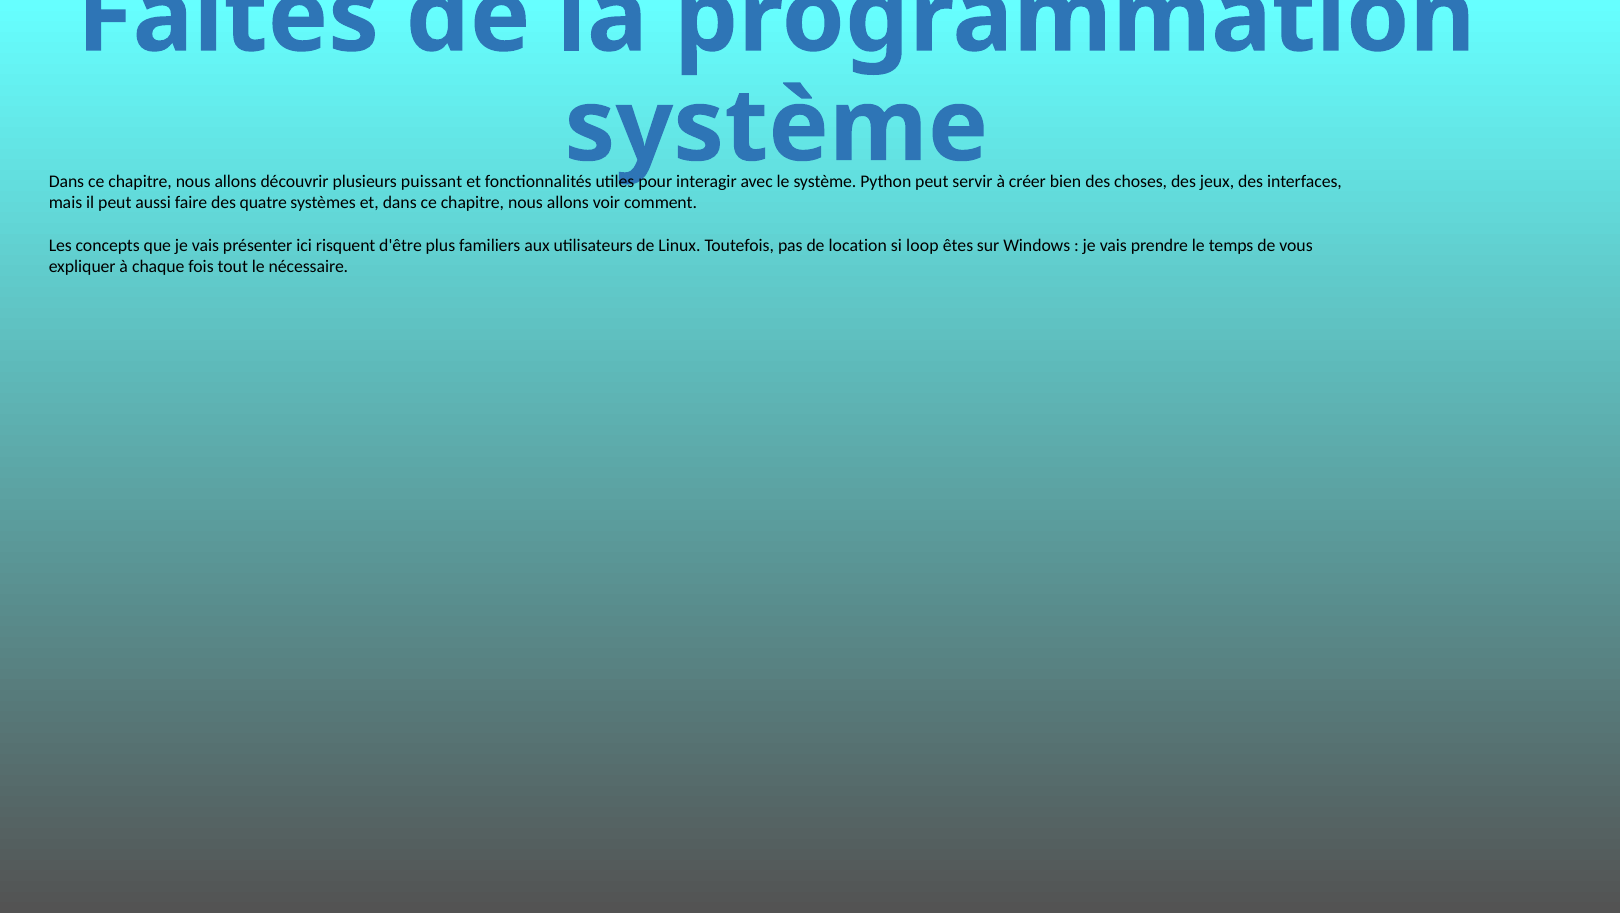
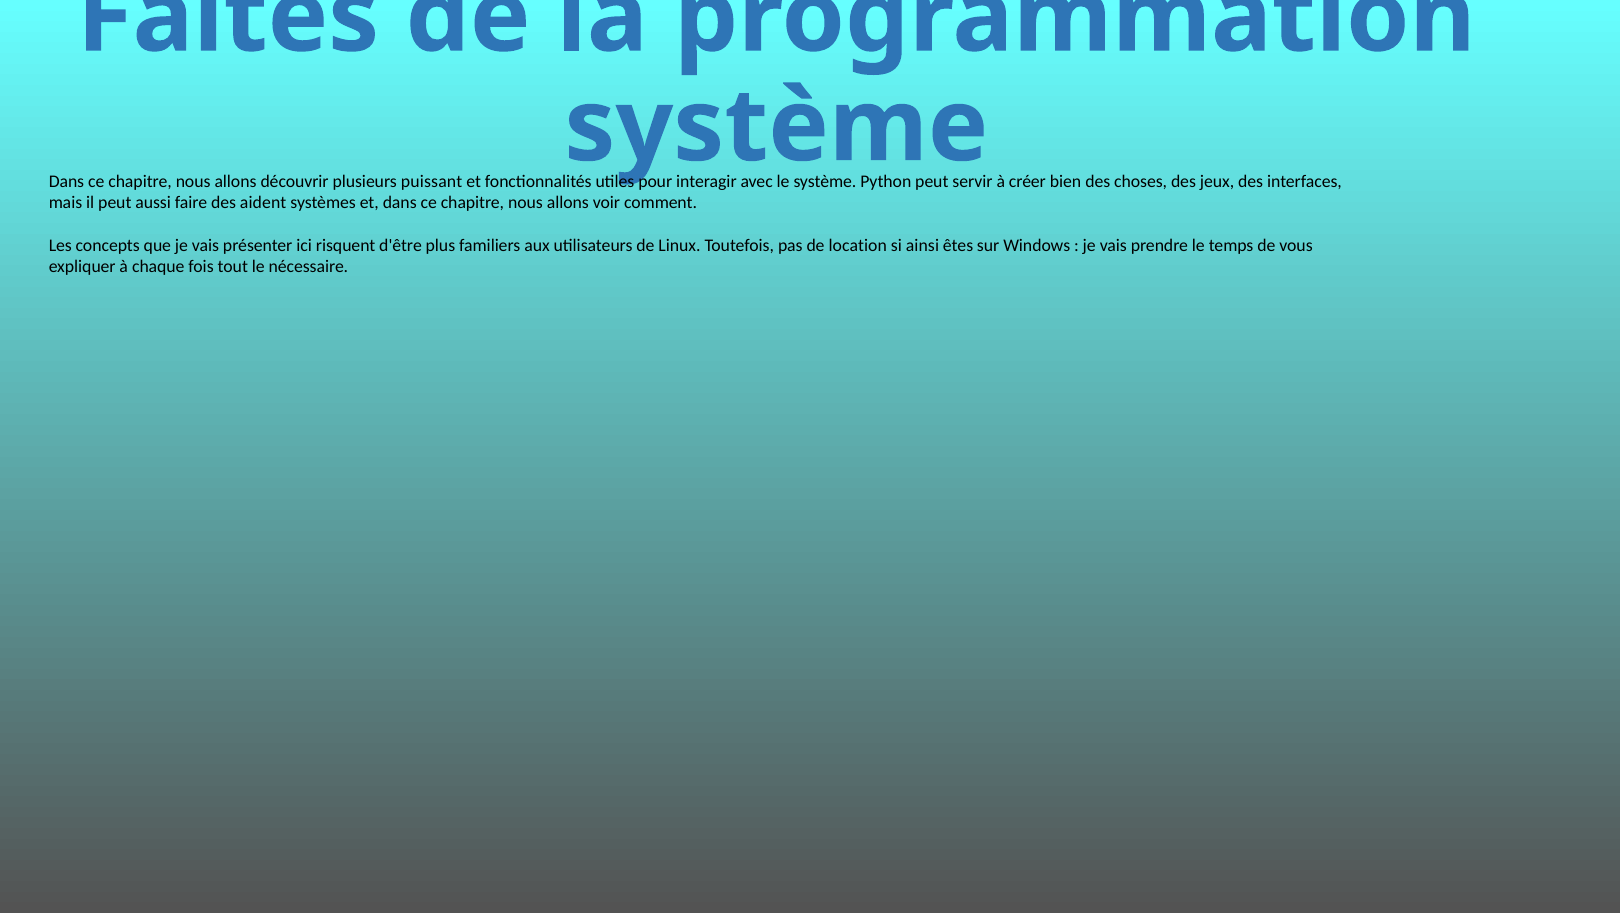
quatre: quatre -> aident
loop: loop -> ainsi
